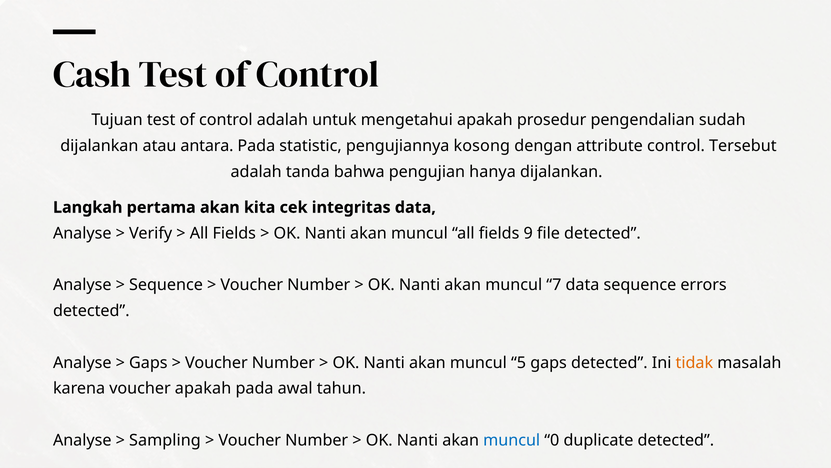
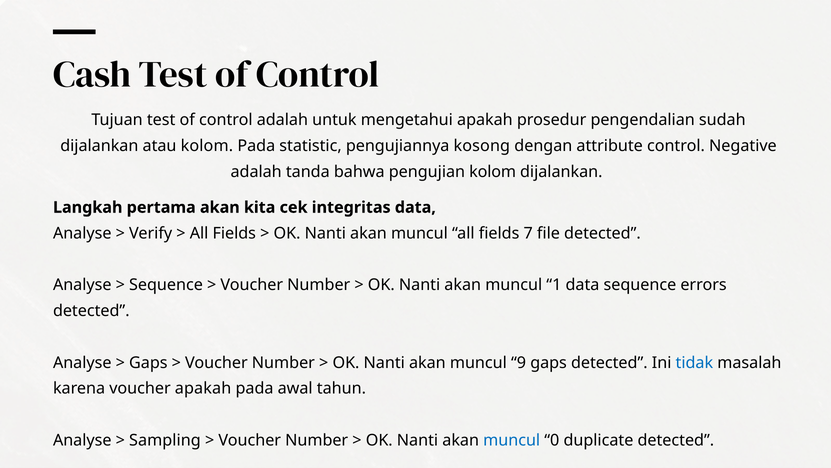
atau antara: antara -> kolom
Tersebut: Tersebut -> Negative
pengujian hanya: hanya -> kolom
9: 9 -> 7
7: 7 -> 1
5: 5 -> 9
tidak colour: orange -> blue
